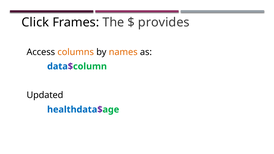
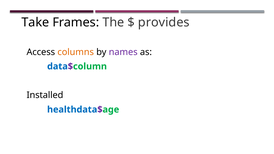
Click: Click -> Take
names colour: orange -> purple
Updated: Updated -> Installed
